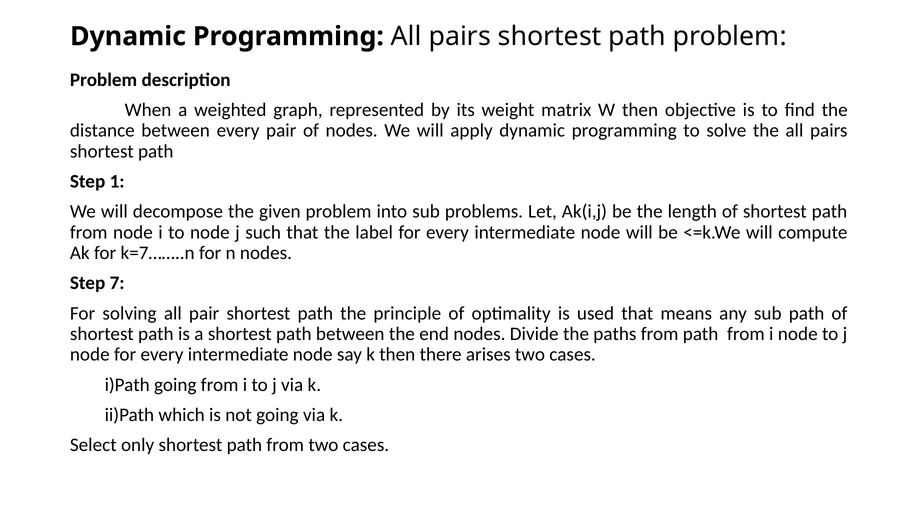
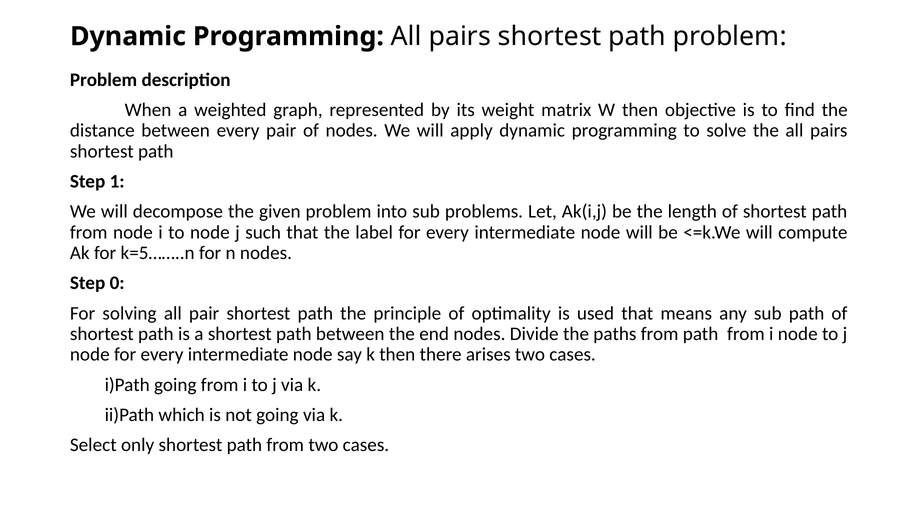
k=7……..n: k=7……..n -> k=5……..n
7: 7 -> 0
